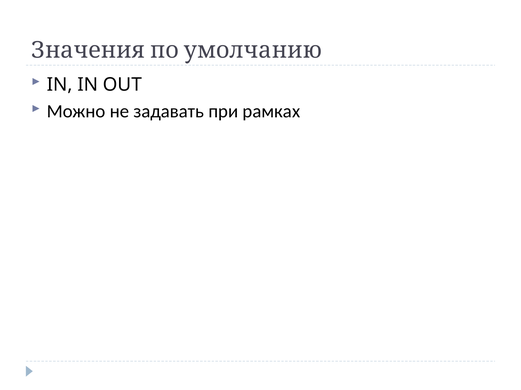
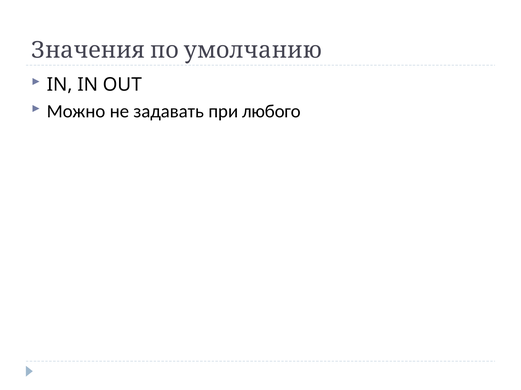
рамках: рамках -> любого
